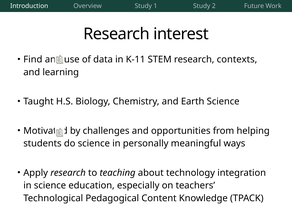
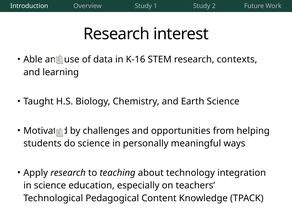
Find: Find -> Able
K-11: K-11 -> K-16
